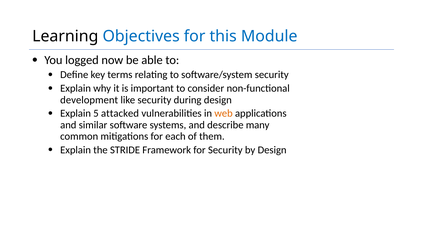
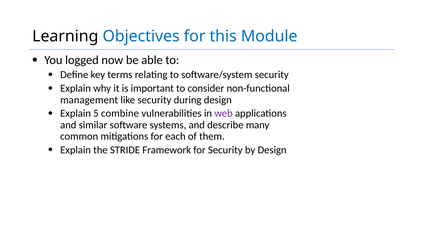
development: development -> management
attacked: attacked -> combine
web colour: orange -> purple
